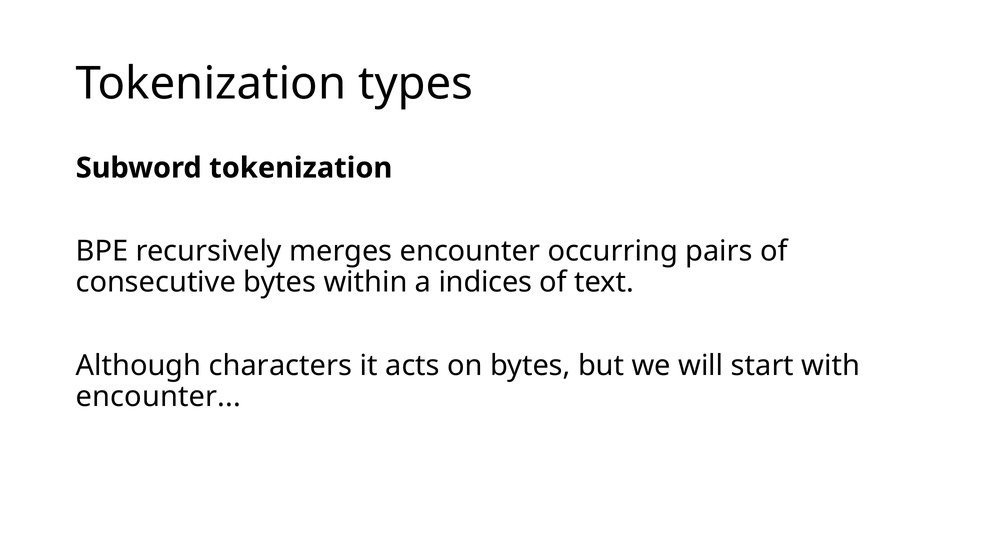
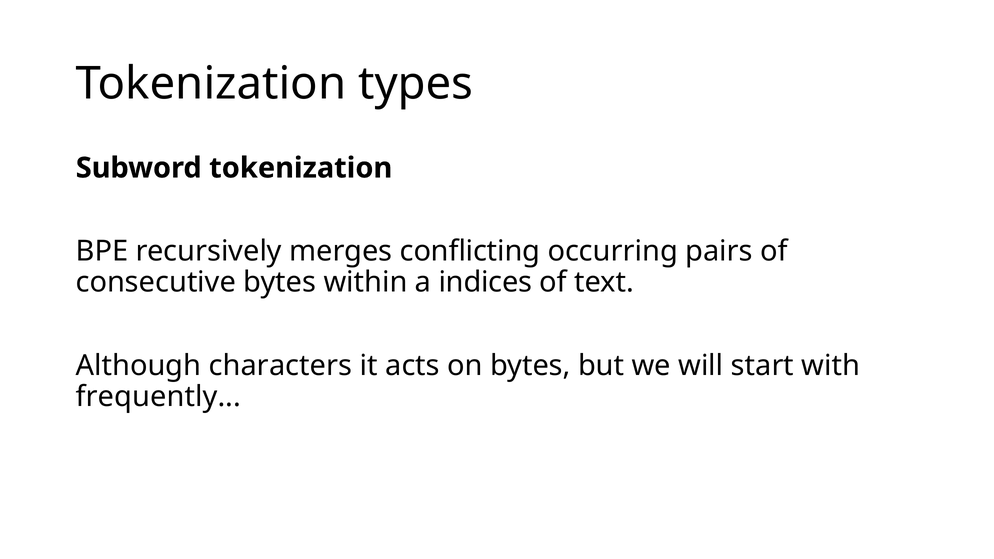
merges encounter: encounter -> conflicting
encounter at (158, 397): encounter -> frequently
